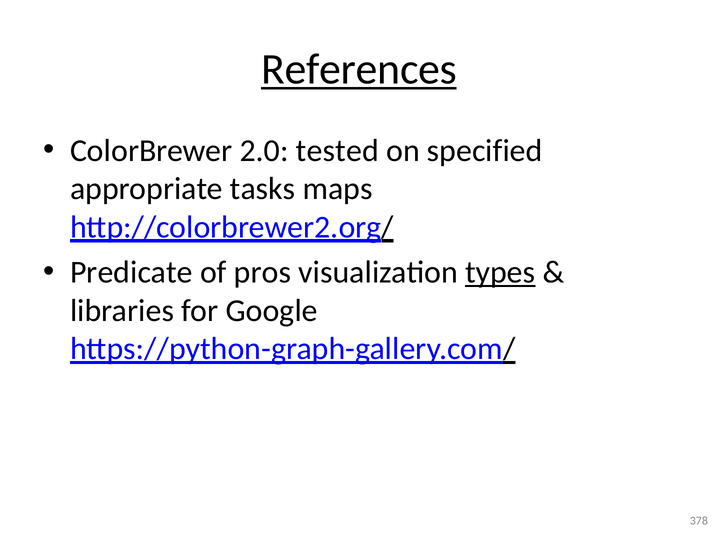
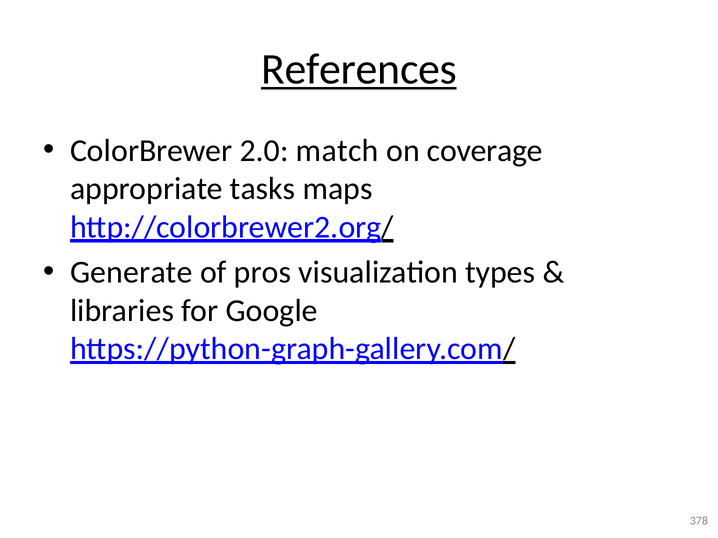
tested: tested -> match
specified: specified -> coverage
Predicate: Predicate -> Generate
types underline: present -> none
